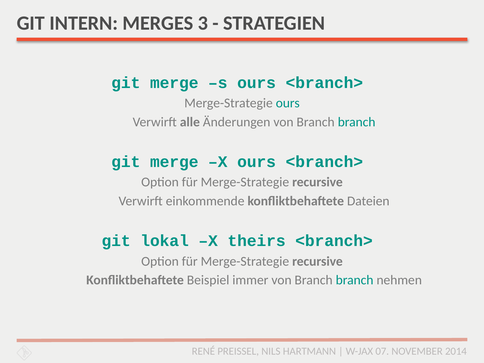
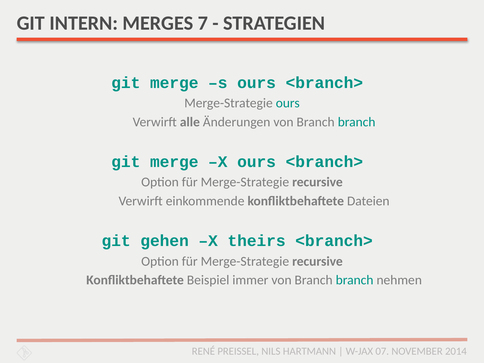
3: 3 -> 7
lokal: lokal -> gehen
